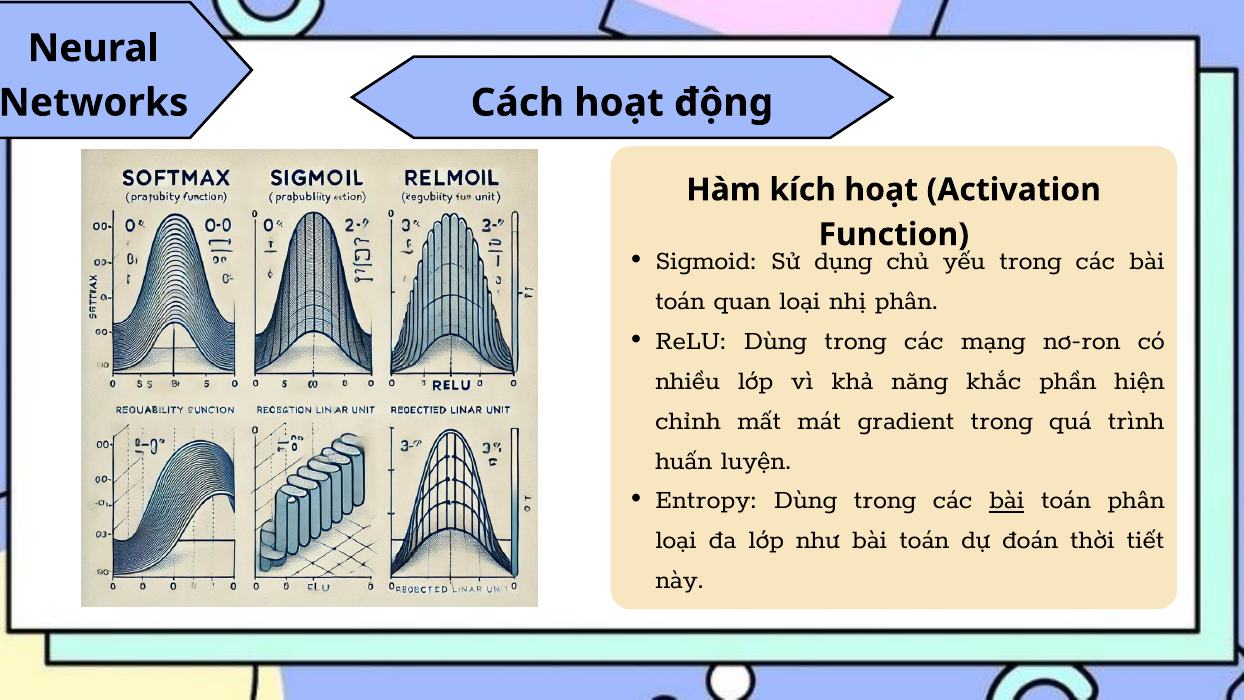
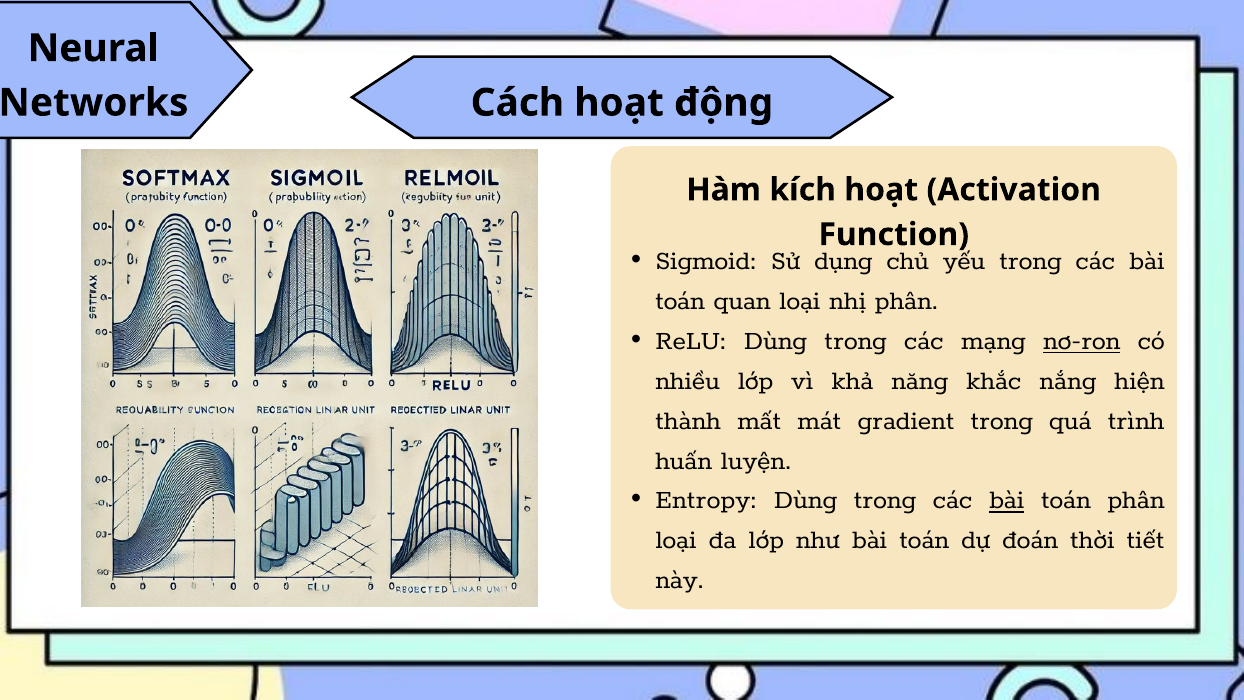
nơ-ron underline: none -> present
phần: phần -> nắng
chỉnh: chỉnh -> thành
